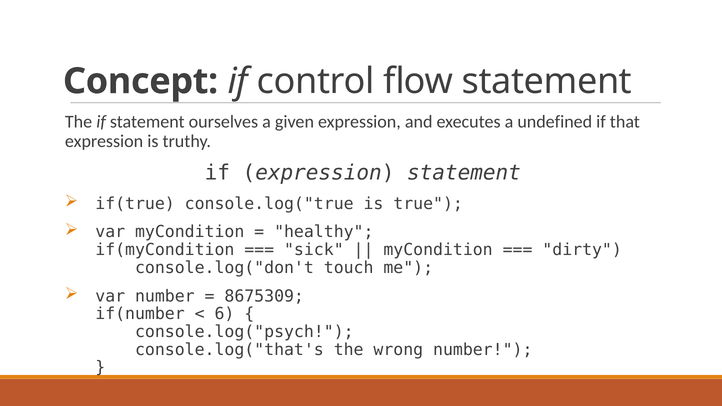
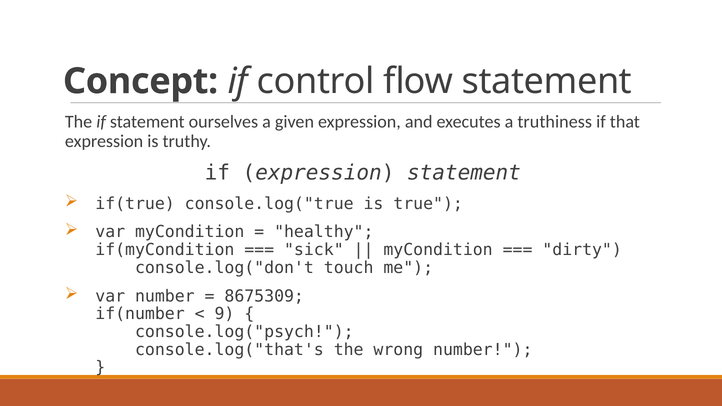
undefined: undefined -> truthiness
6: 6 -> 9
